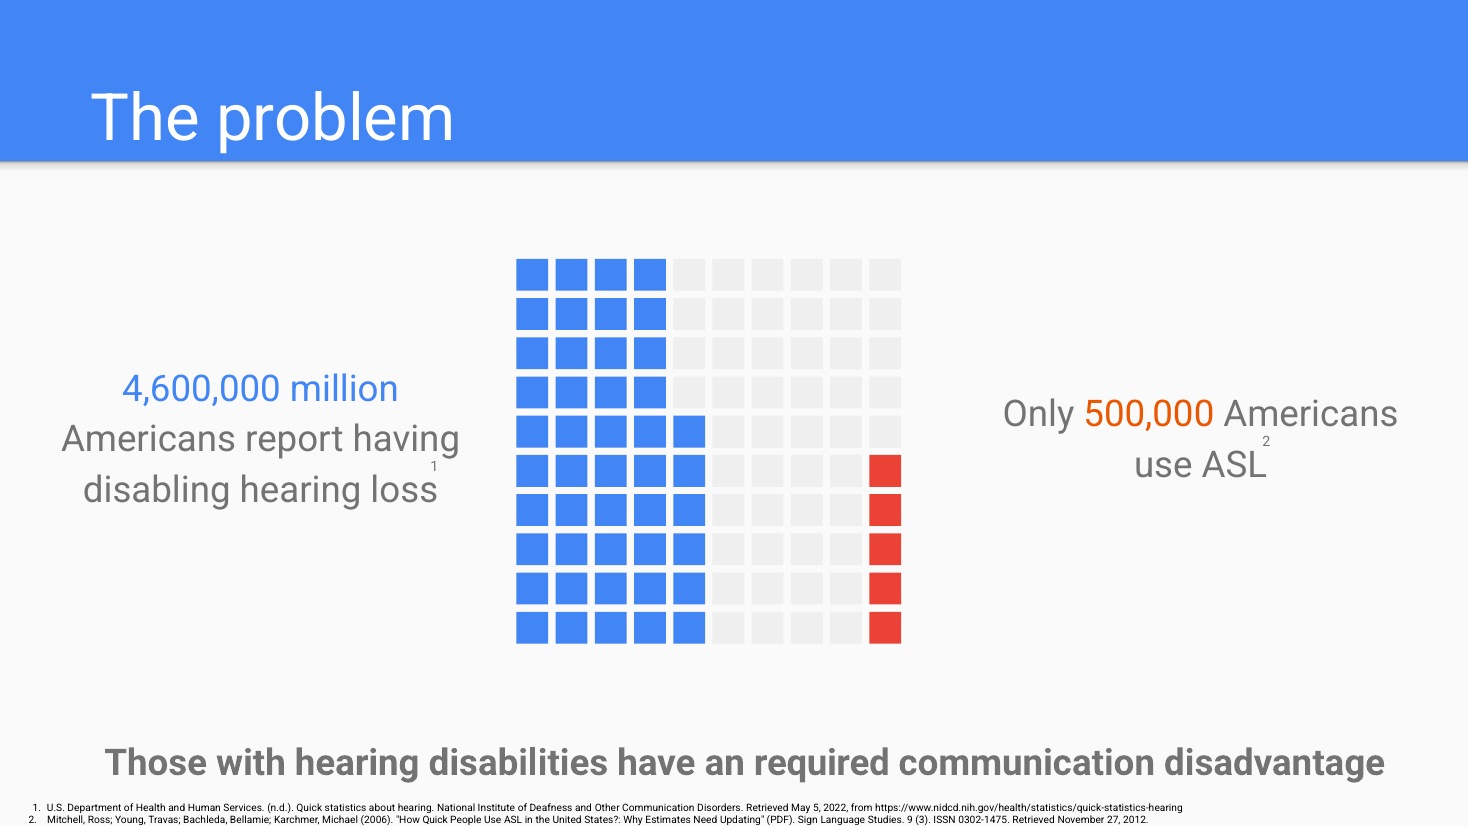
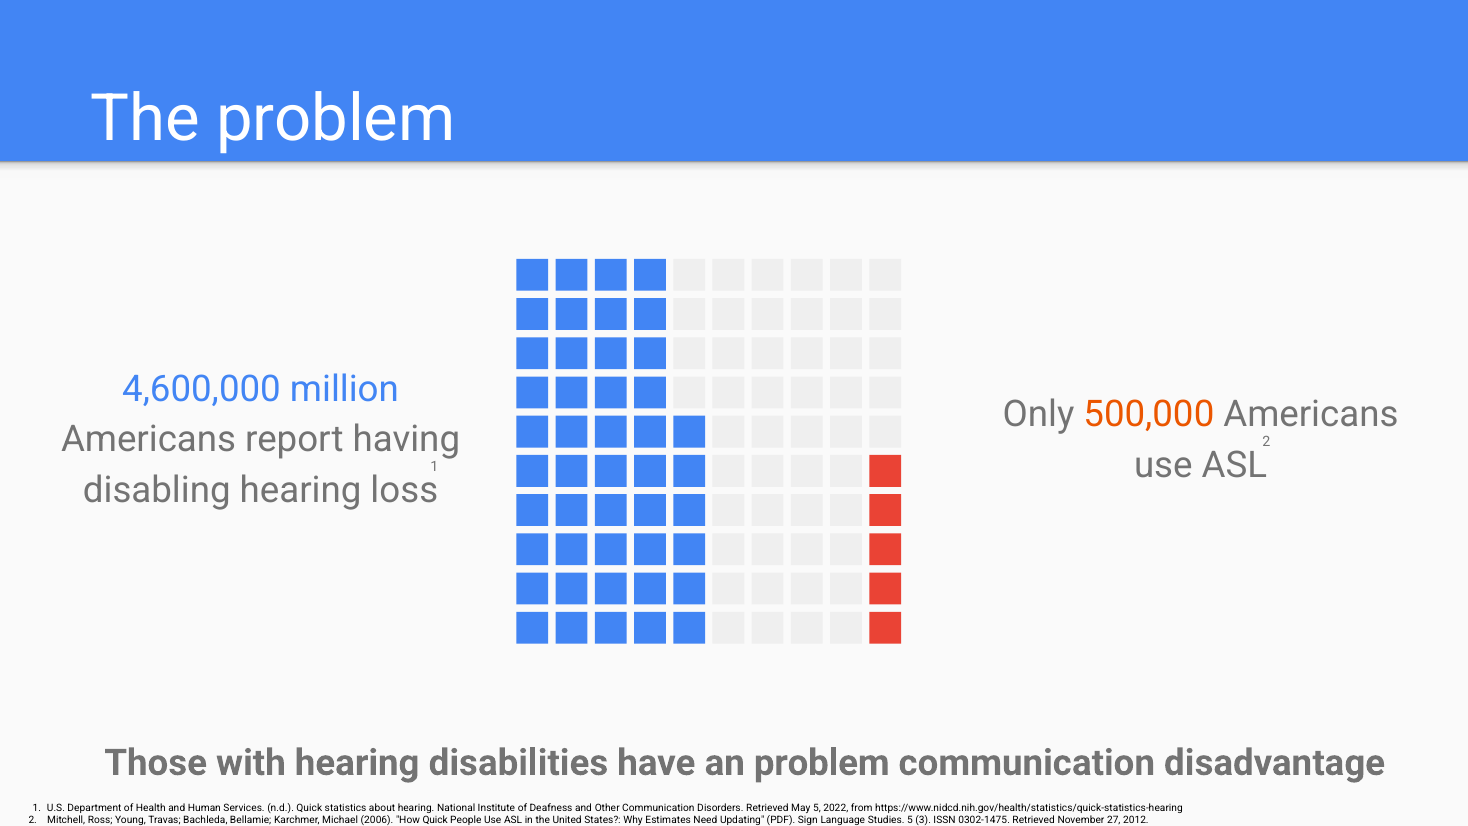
an required: required -> problem
Studies 9: 9 -> 5
